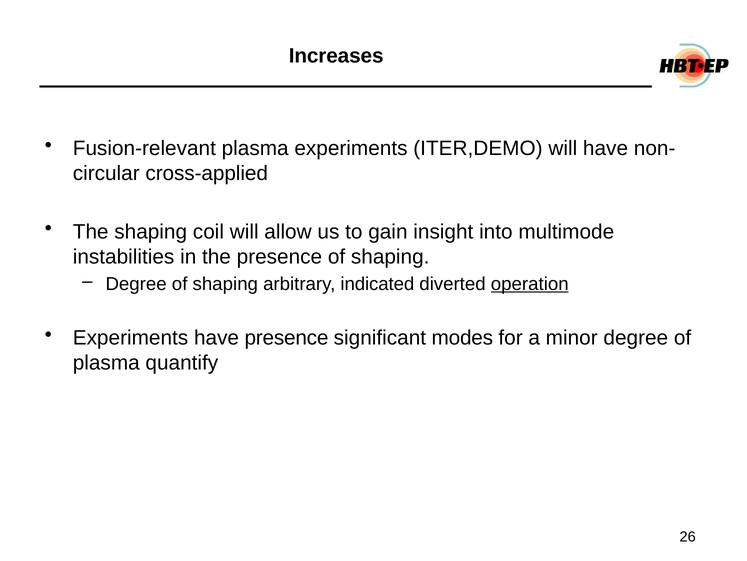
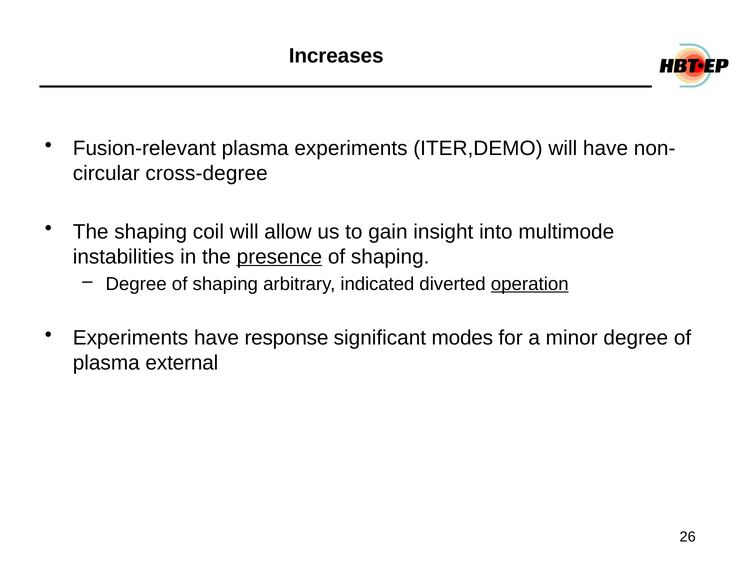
cross-applied: cross-applied -> cross-degree
presence at (279, 256) underline: none -> present
have presence: presence -> response
quantify: quantify -> external
